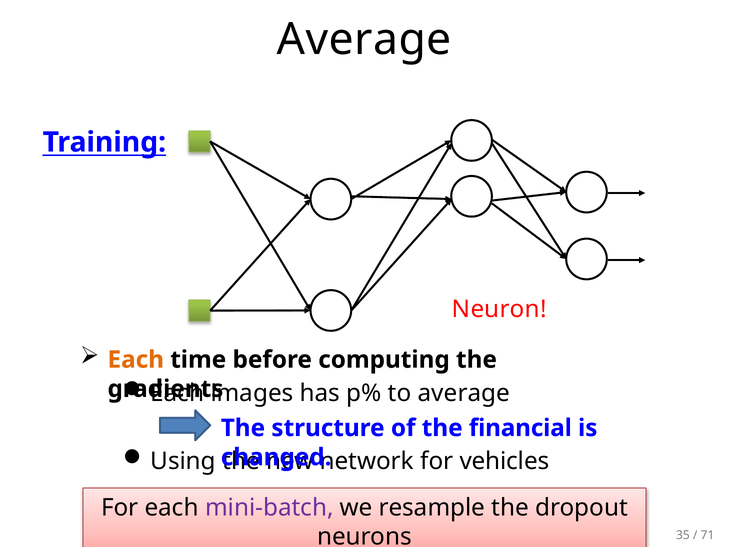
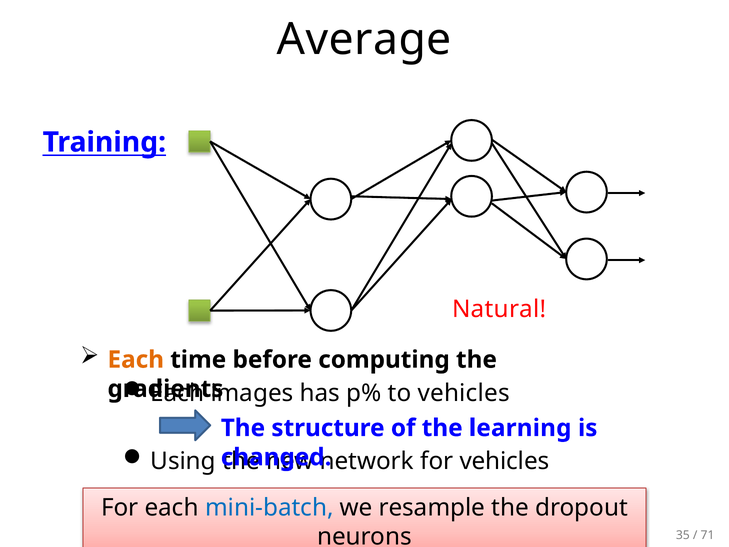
Neuron: Neuron -> Natural
to average: average -> vehicles
financial: financial -> learning
mini-batch colour: purple -> blue
